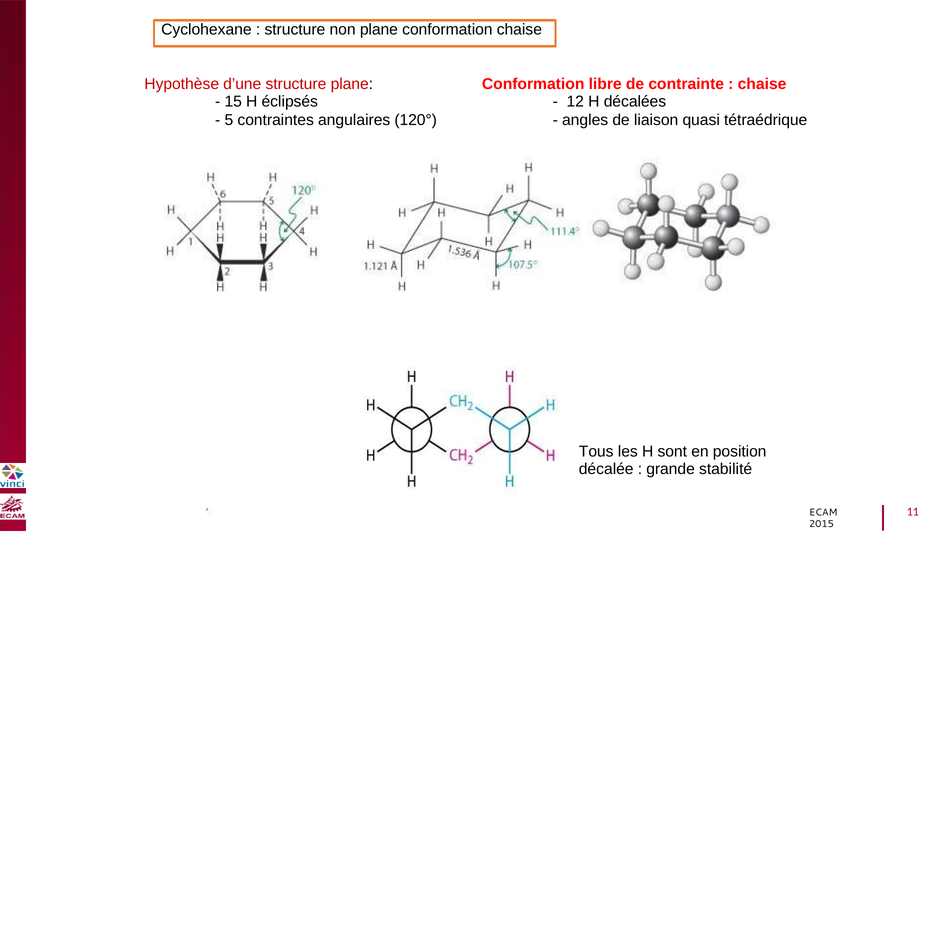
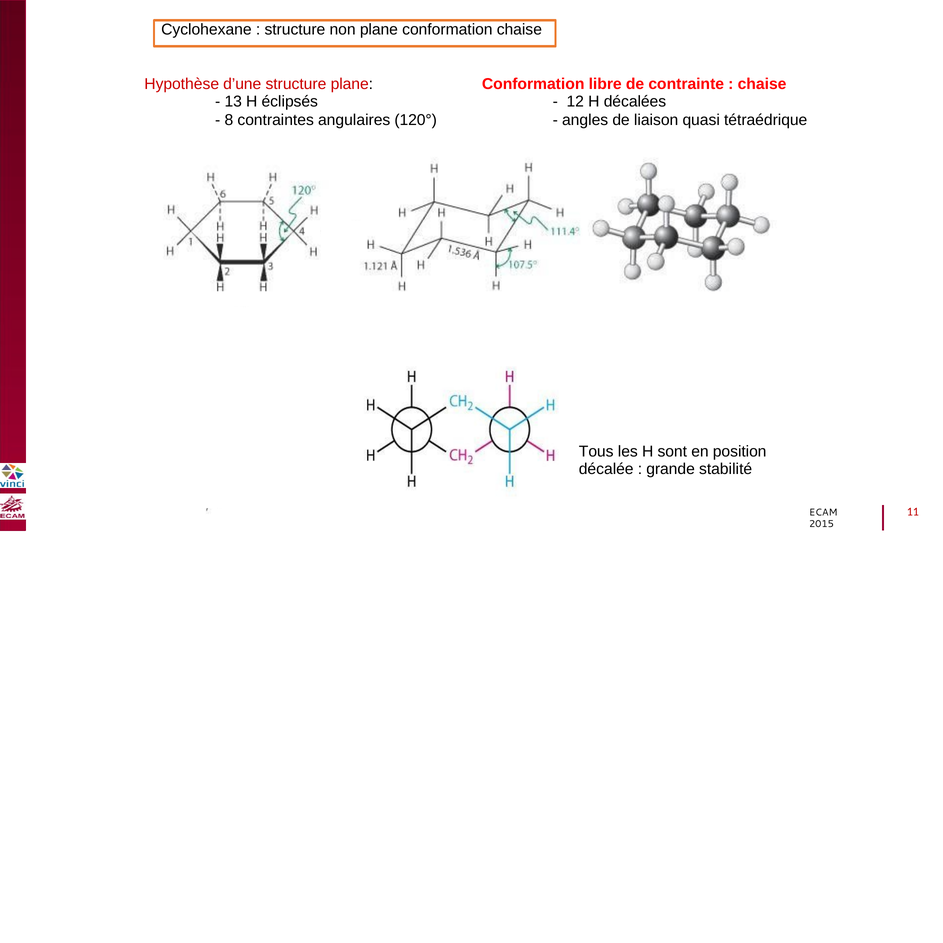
15: 15 -> 13
5: 5 -> 8
